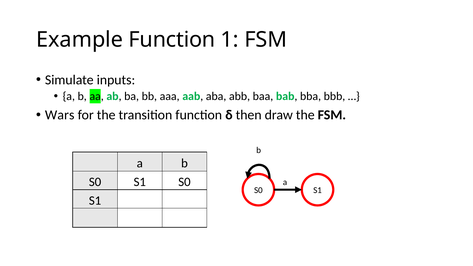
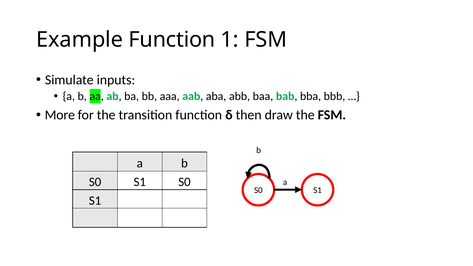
Wars: Wars -> More
